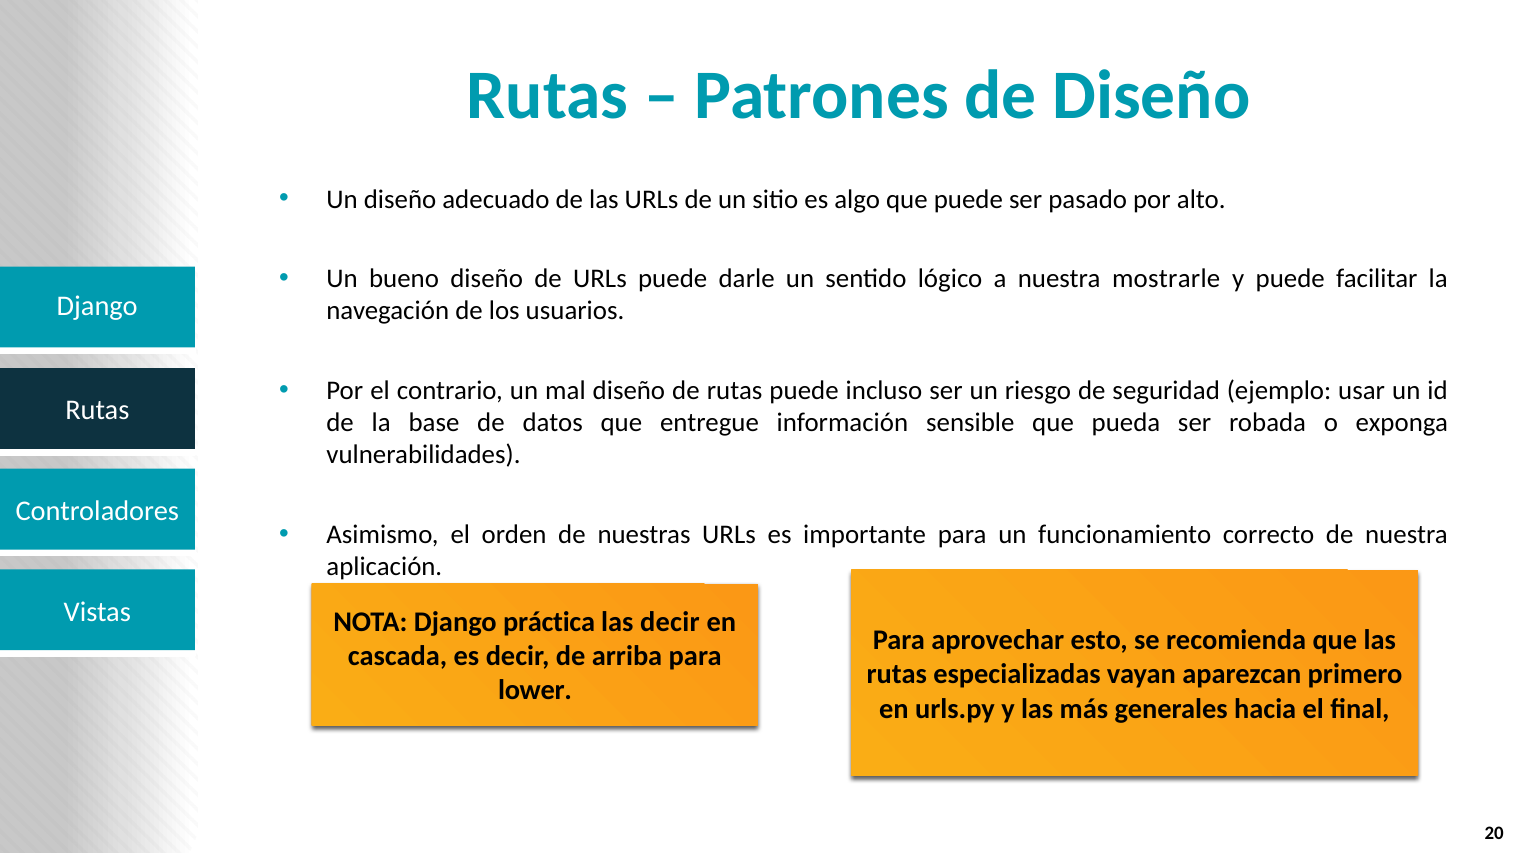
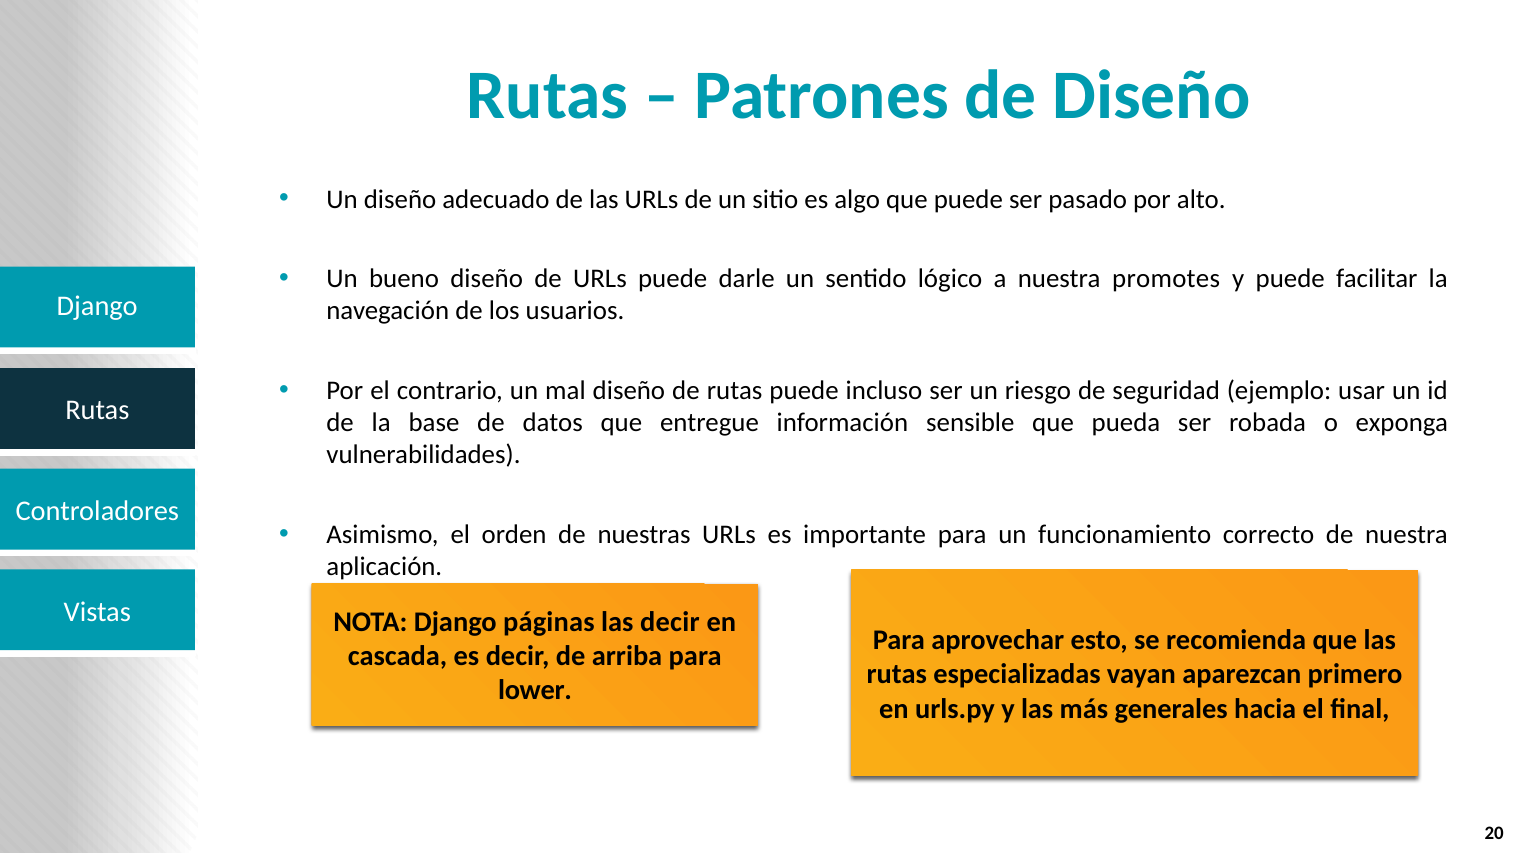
mostrarle: mostrarle -> promotes
práctica: práctica -> páginas
